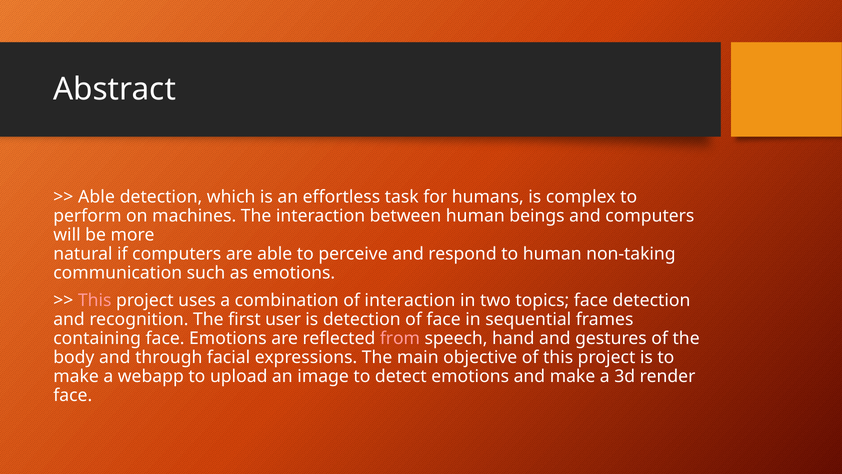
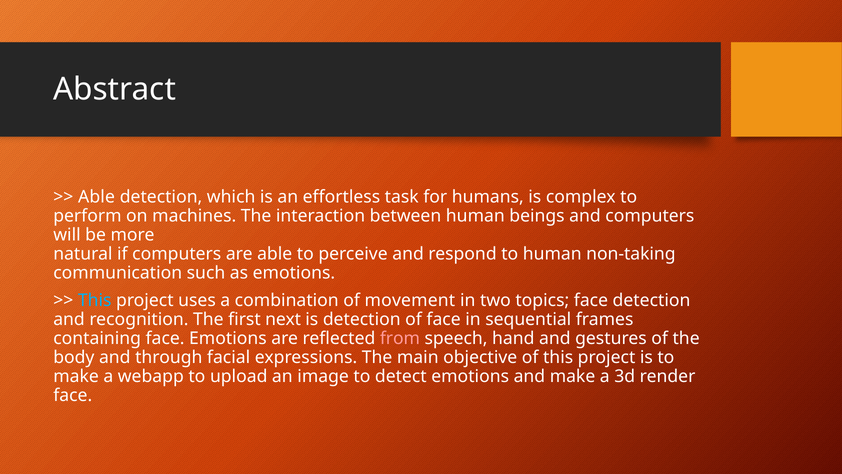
This at (95, 300) colour: pink -> light blue
of interaction: interaction -> movement
user: user -> next
